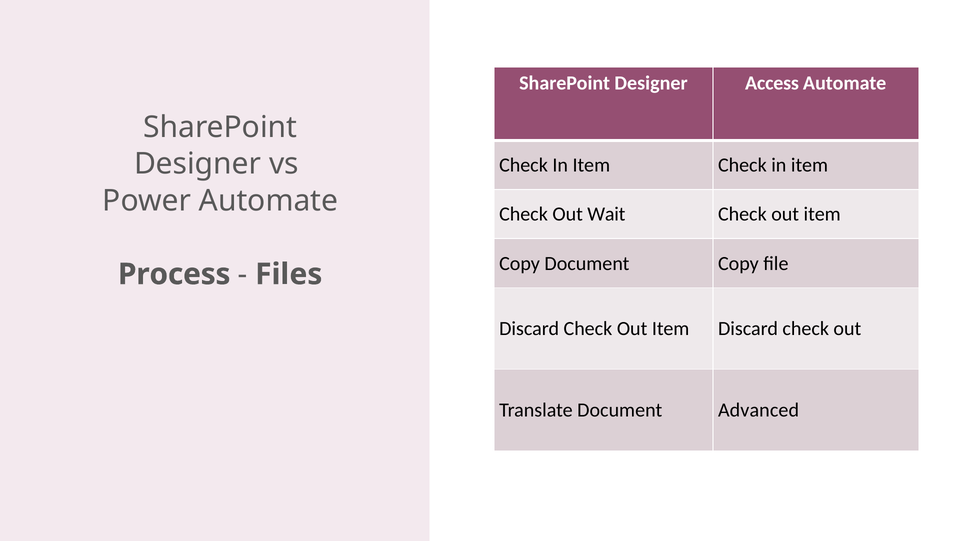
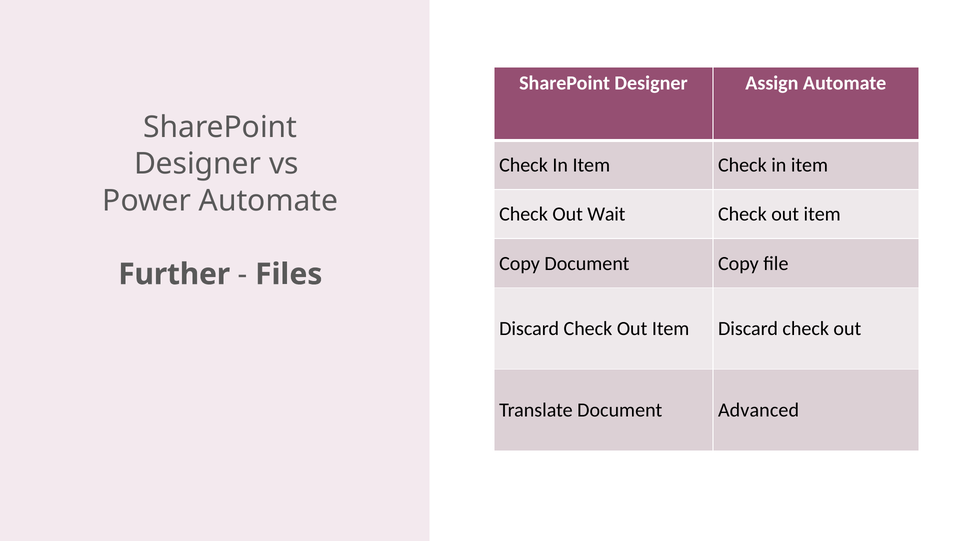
Access: Access -> Assign
Process: Process -> Further
